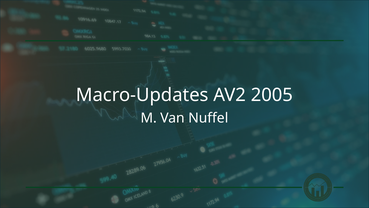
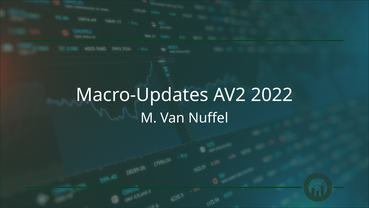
2005: 2005 -> 2022
